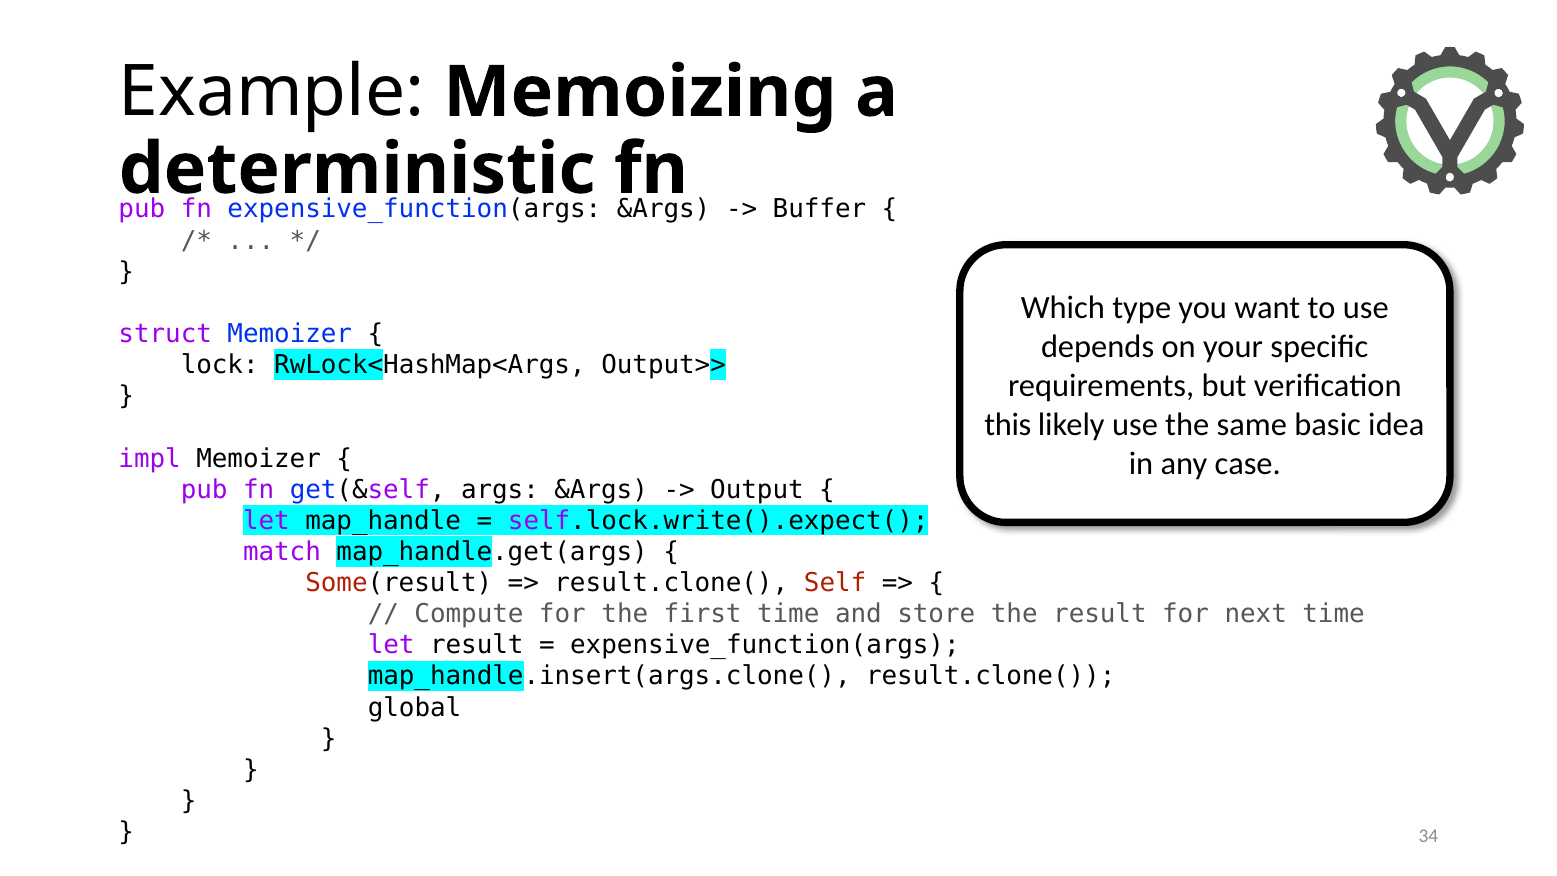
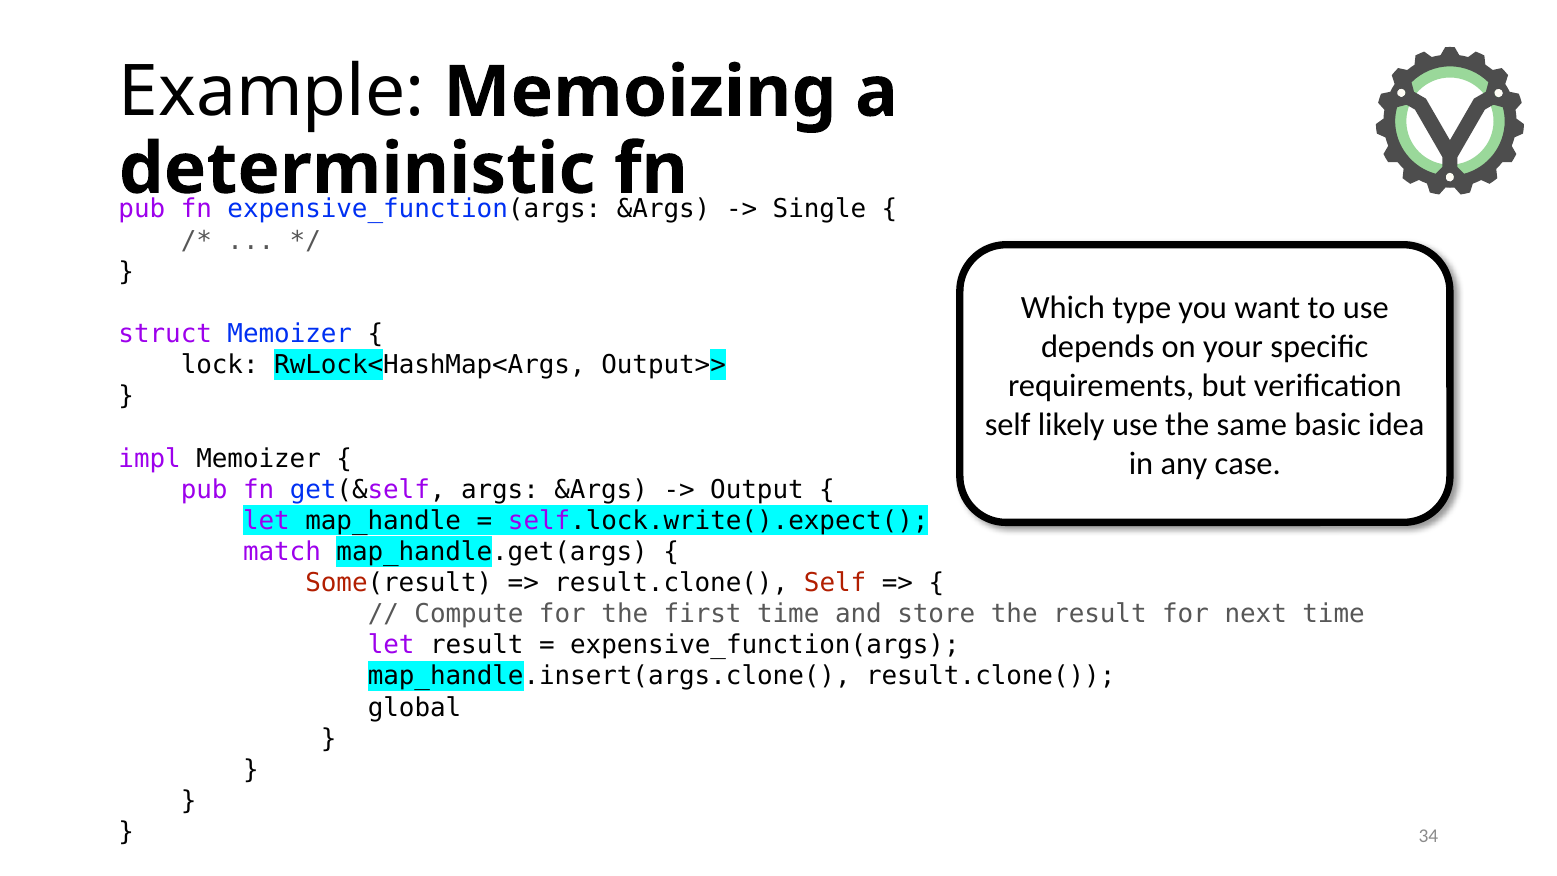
Buffer: Buffer -> Single
this at (1008, 425): this -> self
